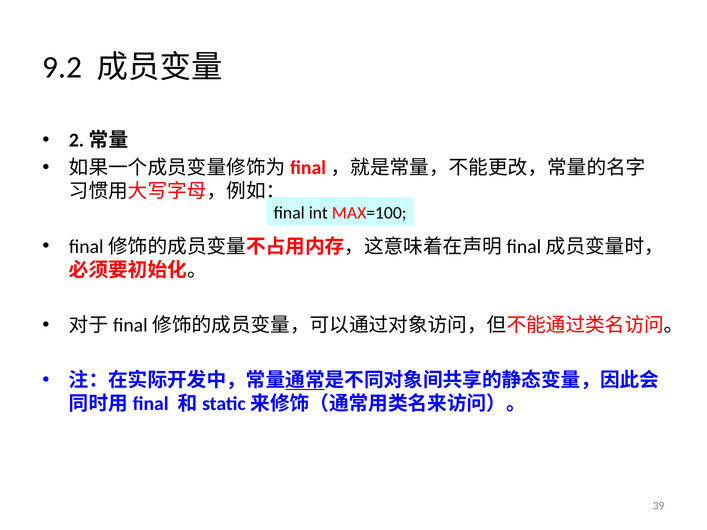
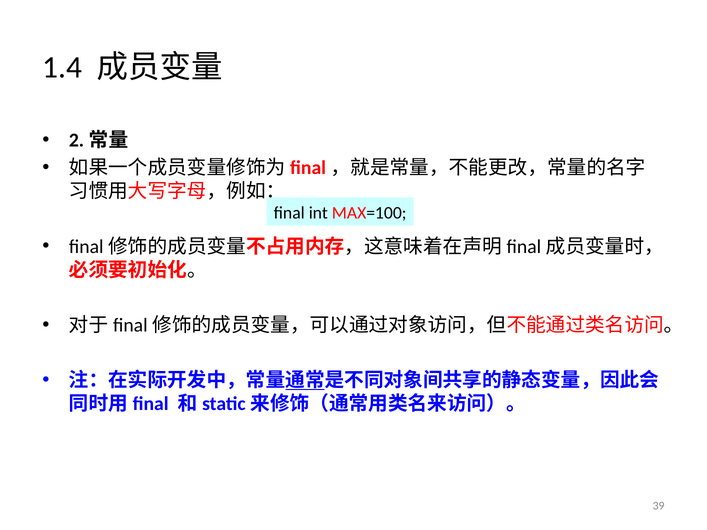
9.2: 9.2 -> 1.4
